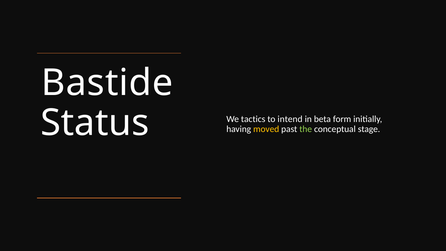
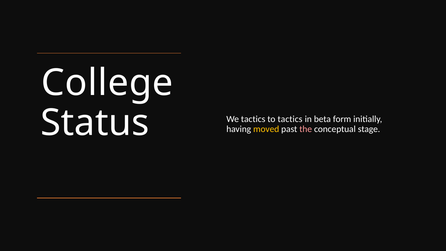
Bastide: Bastide -> College
to intend: intend -> tactics
the colour: light green -> pink
